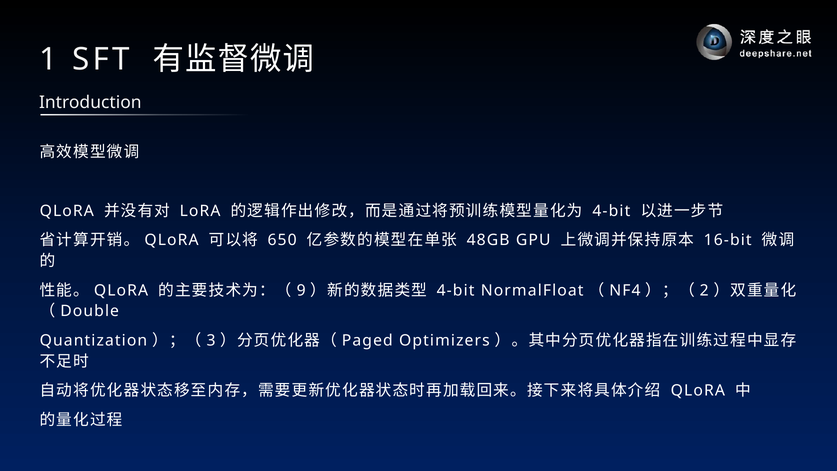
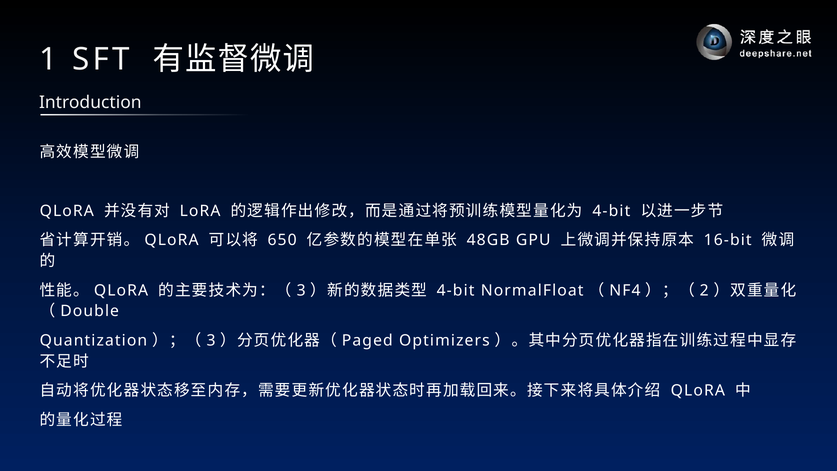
9 at (301, 290): 9 -> 3
